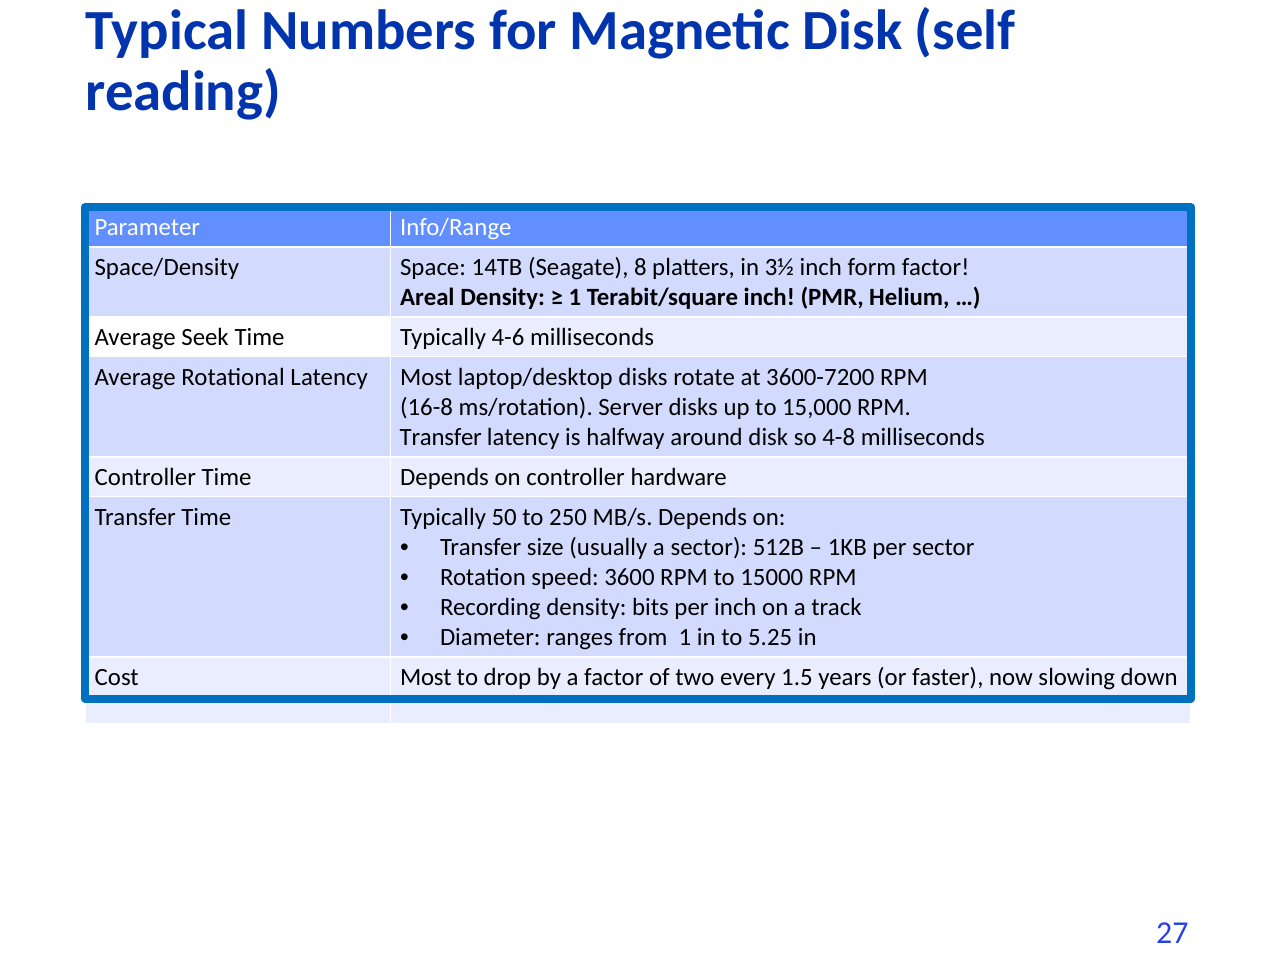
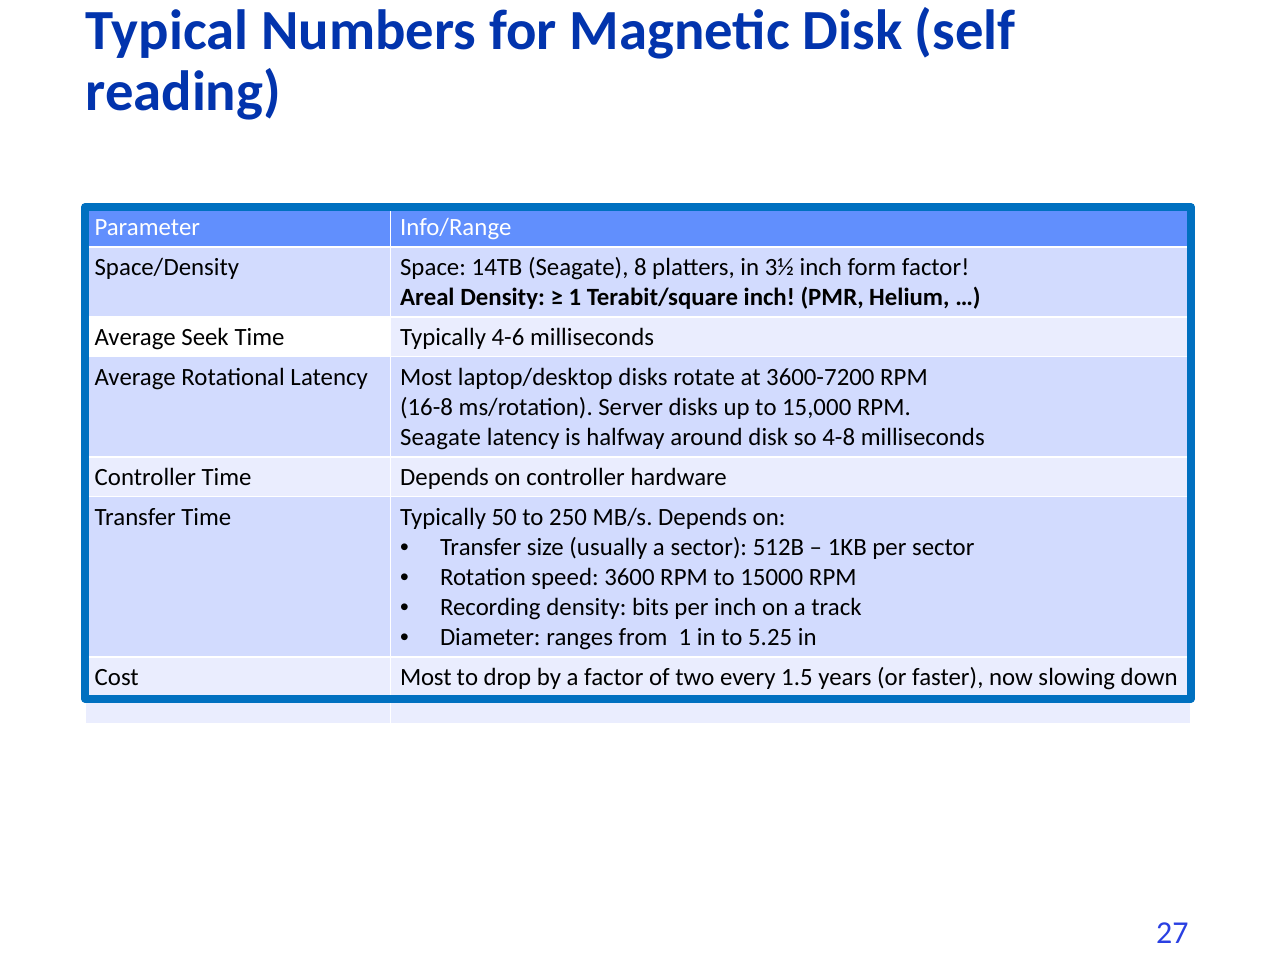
Transfer at (441, 437): Transfer -> Seagate
